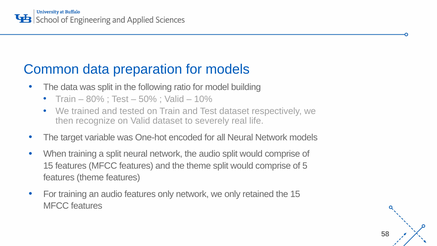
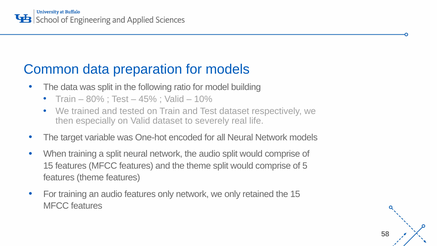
50%: 50% -> 45%
recognize: recognize -> especially
